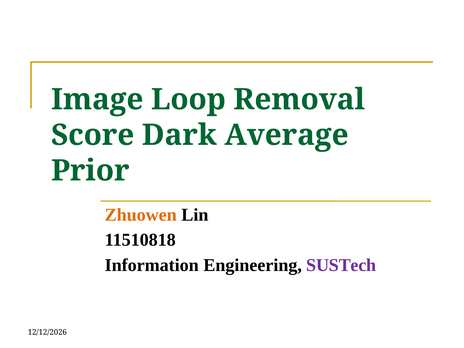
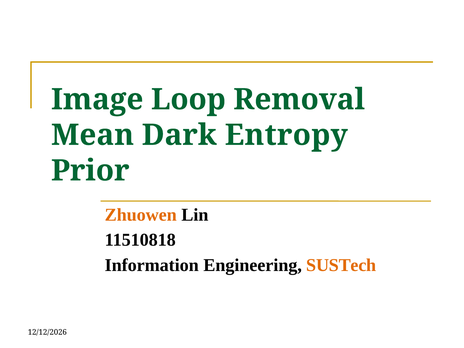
Score: Score -> Mean
Average: Average -> Entropy
SUSTech colour: purple -> orange
